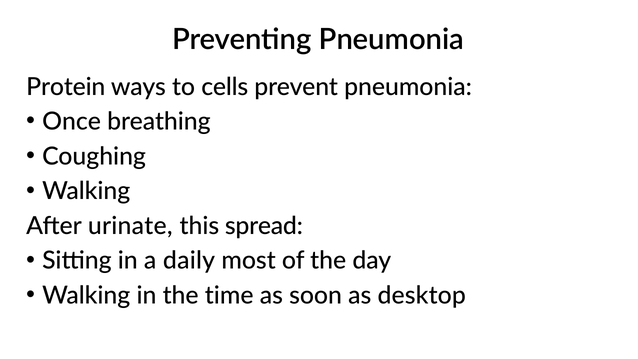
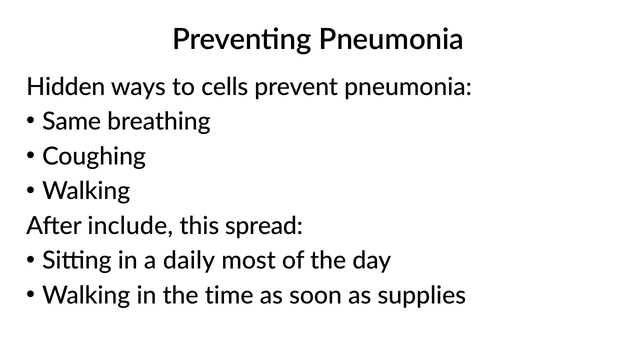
Protein: Protein -> Hidden
Once: Once -> Same
urinate: urinate -> include
desktop: desktop -> supplies
